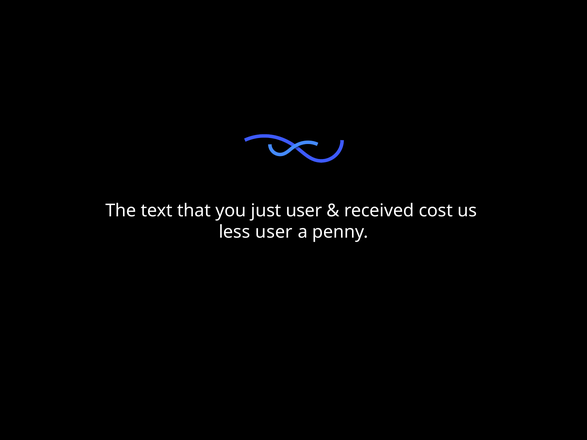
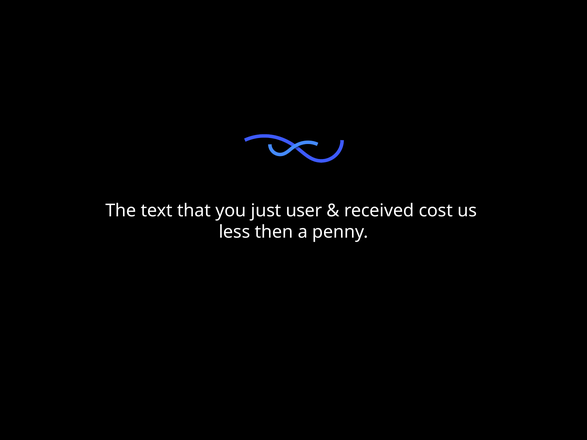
less user: user -> then
